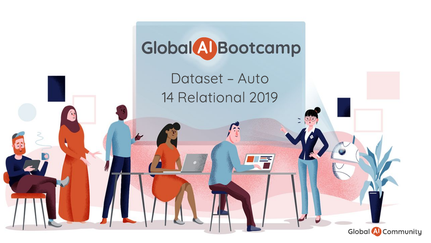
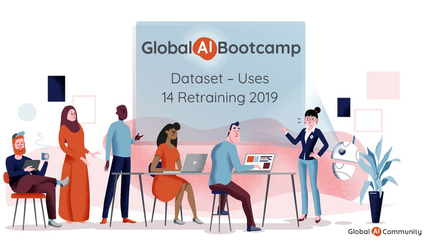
Auto: Auto -> Uses
Relational: Relational -> Retraining
